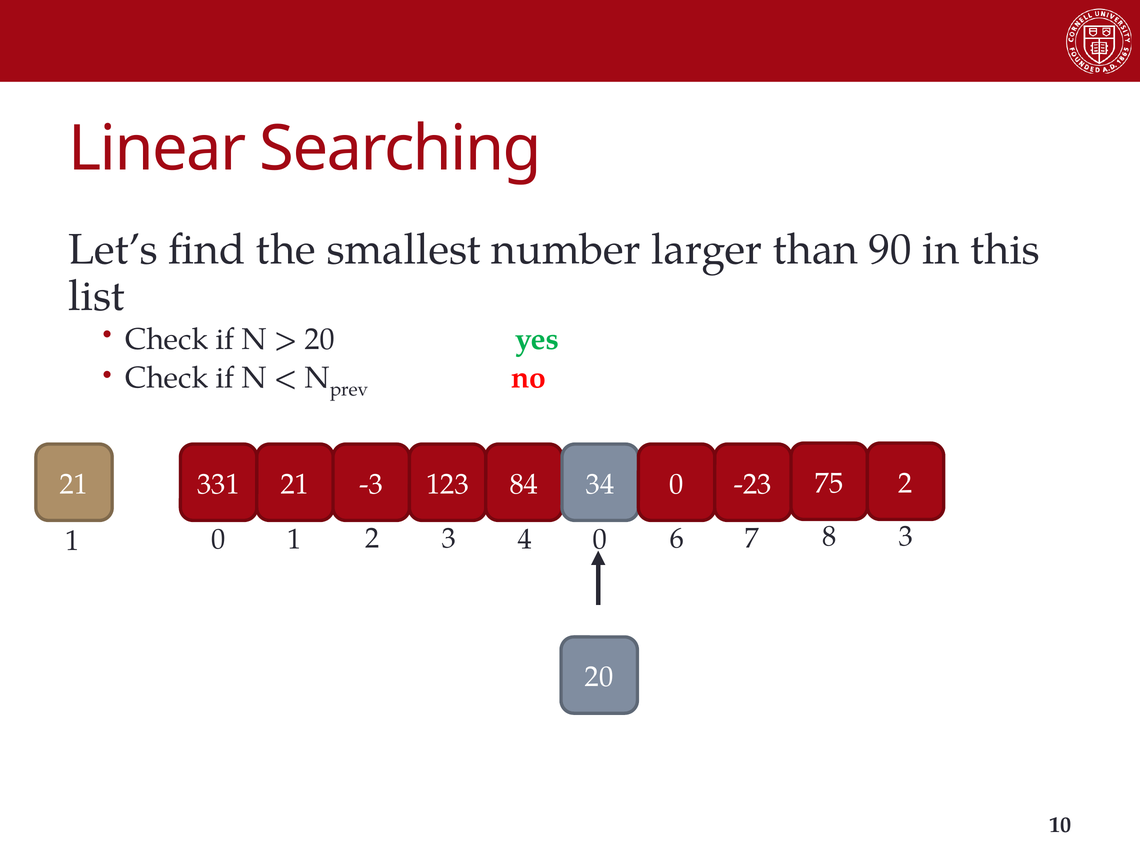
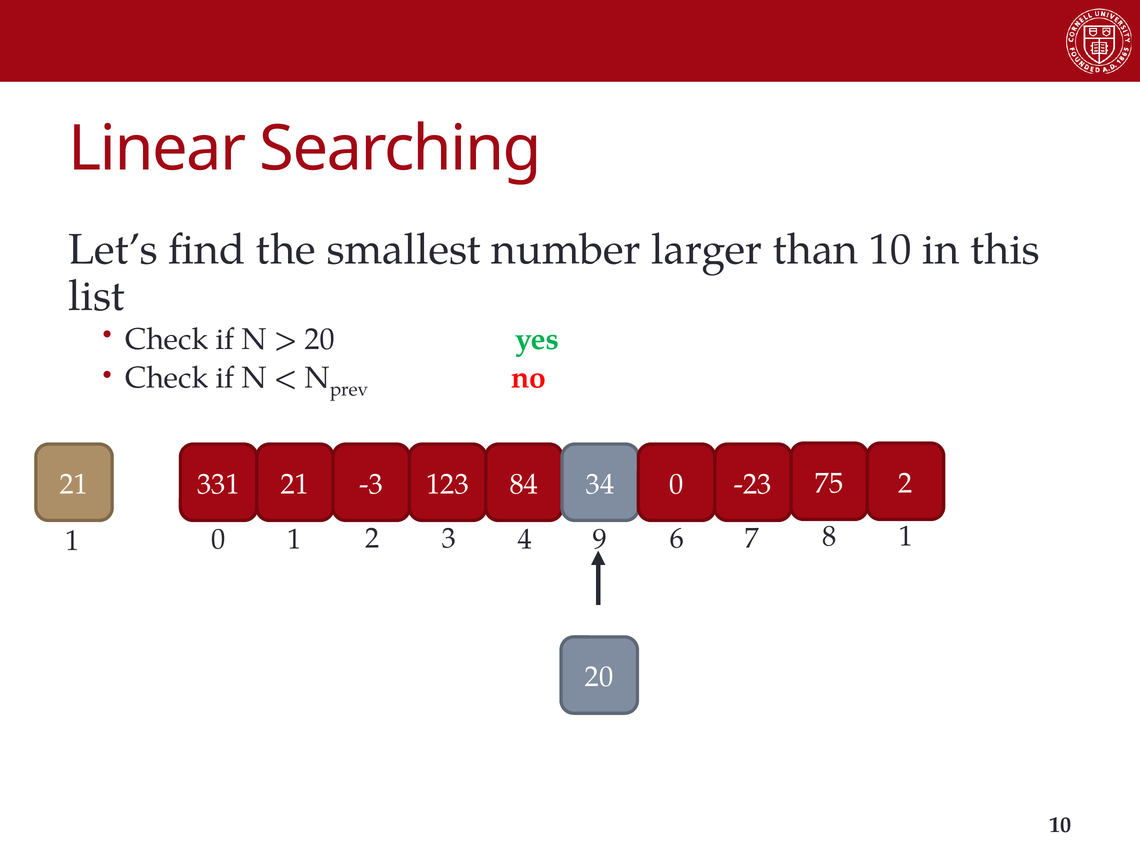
than 90: 90 -> 10
4 0: 0 -> 9
8 3: 3 -> 1
